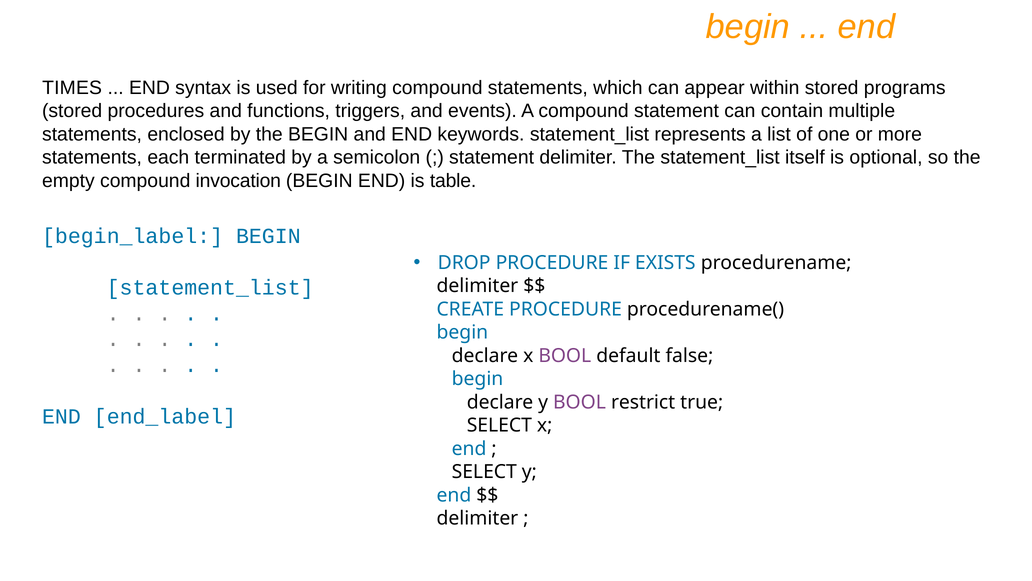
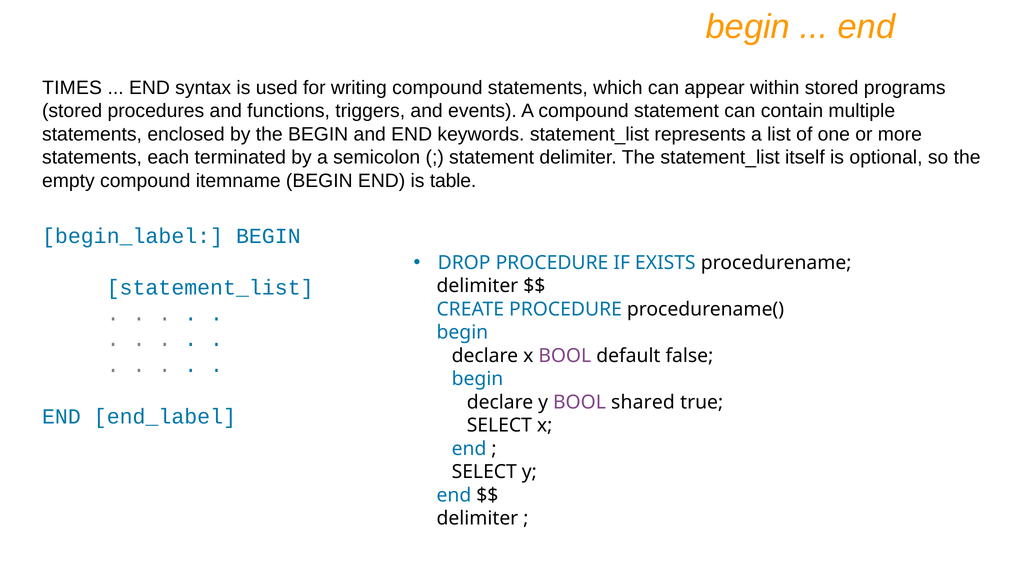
invocation: invocation -> itemname
restrict: restrict -> shared
